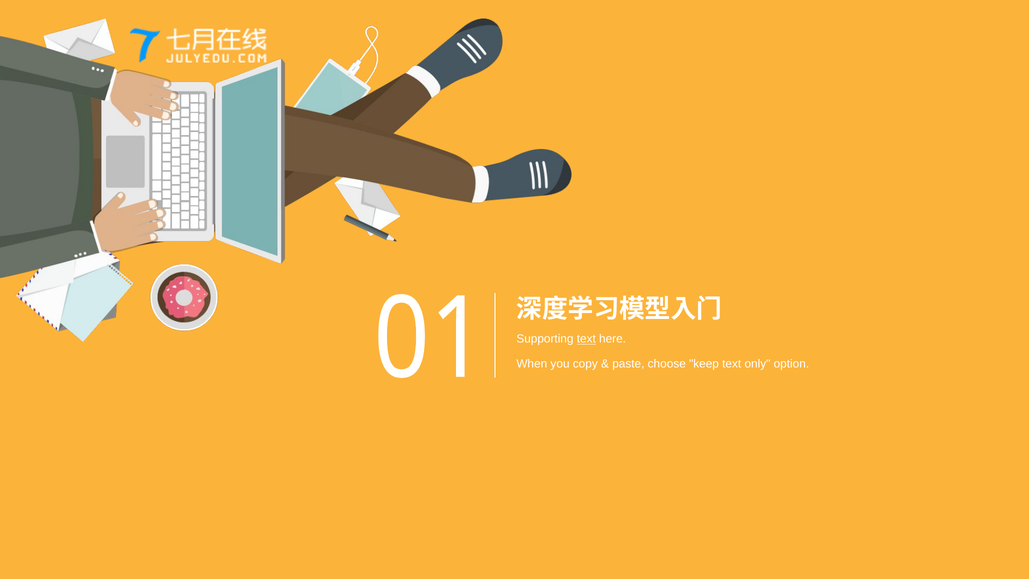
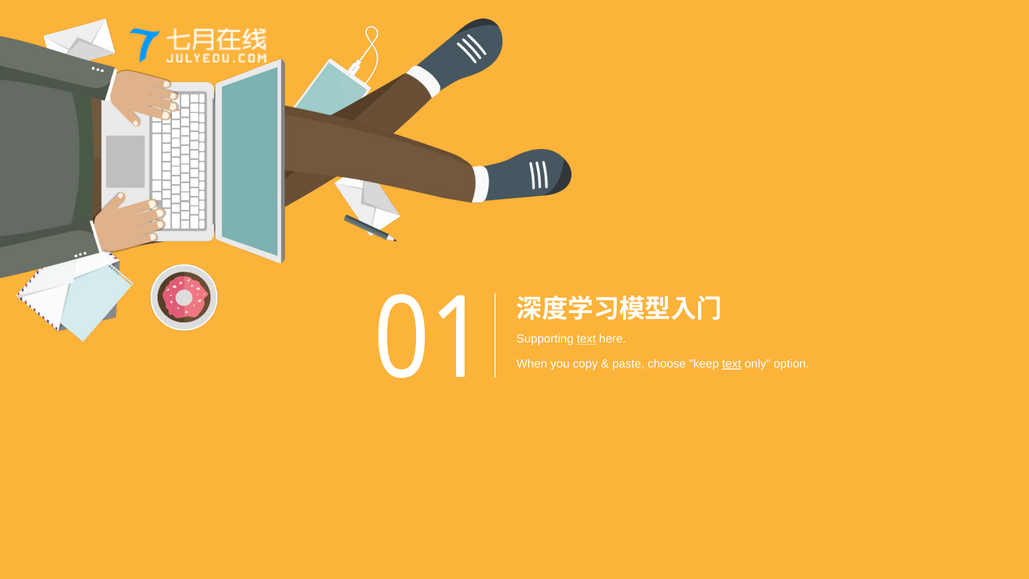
text at (732, 364) underline: none -> present
